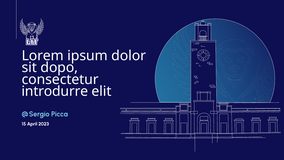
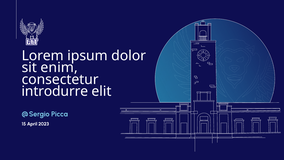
dopo: dopo -> enim
